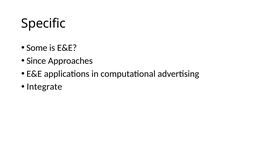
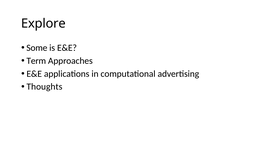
Specific: Specific -> Explore
Since: Since -> Term
Integrate: Integrate -> Thoughts
